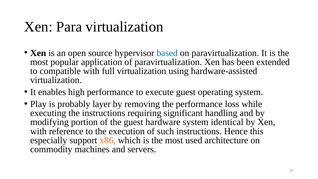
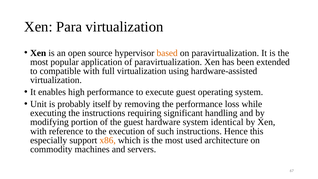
based colour: blue -> orange
Play: Play -> Unit
layer: layer -> itself
